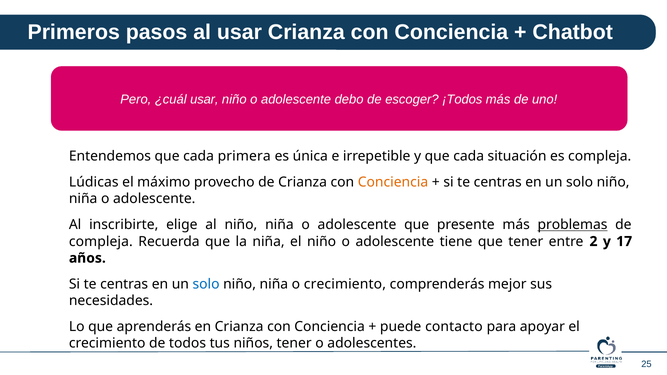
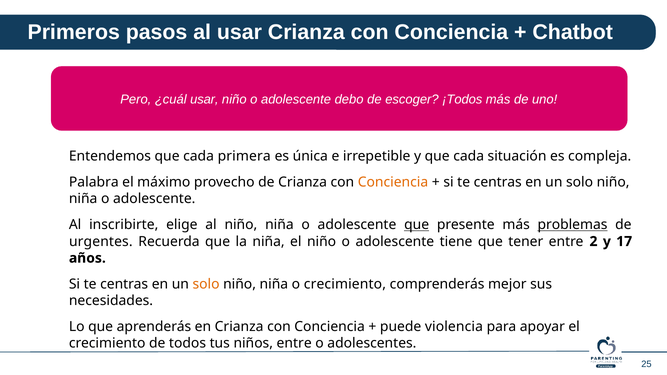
Lúdicas: Lúdicas -> Palabra
que at (417, 225) underline: none -> present
compleja at (101, 242): compleja -> urgentes
solo at (206, 284) colour: blue -> orange
contacto: contacto -> violencia
niños tener: tener -> entre
